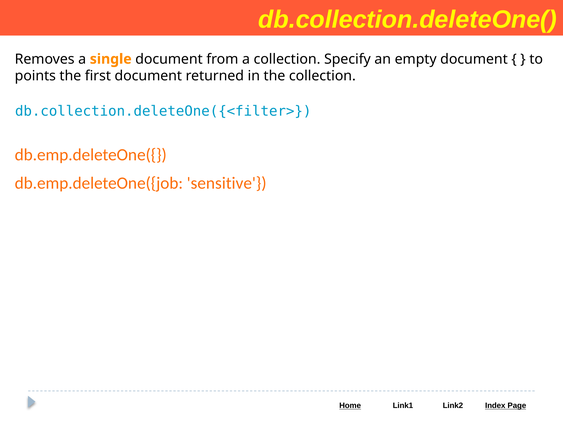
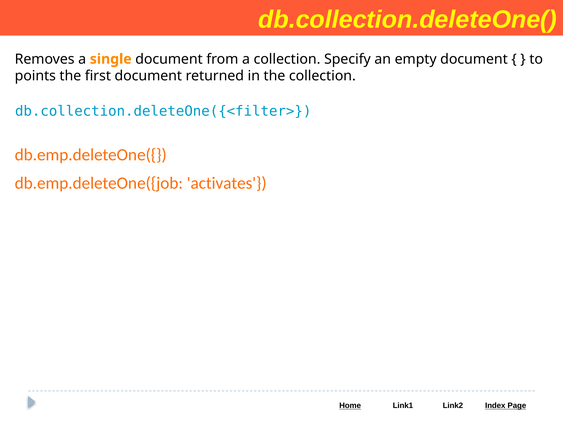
sensitive: sensitive -> activates
